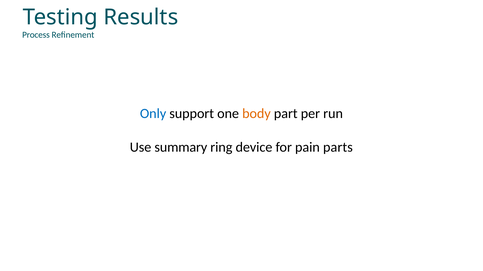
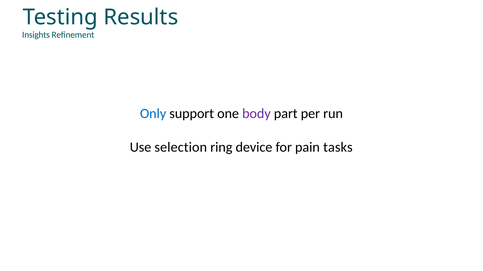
Process: Process -> Insights
body colour: orange -> purple
summary: summary -> selection
parts: parts -> tasks
